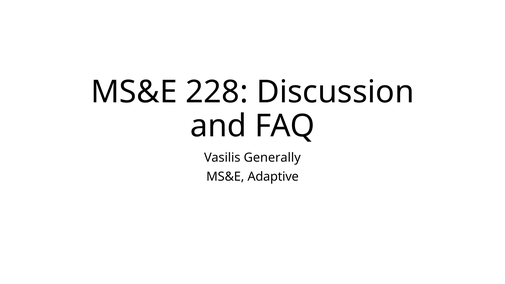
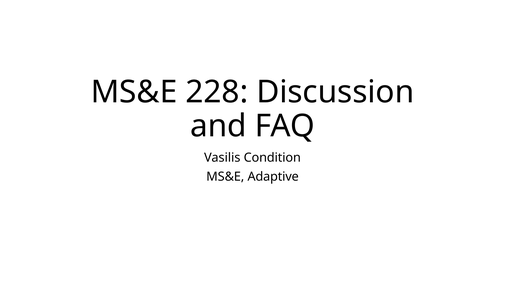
Generally: Generally -> Condition
